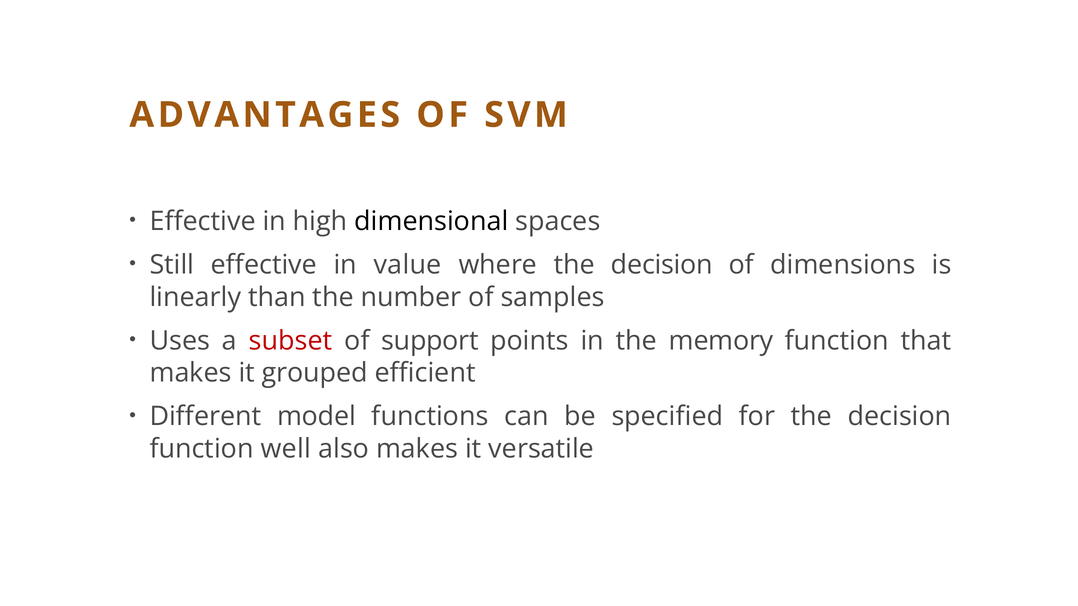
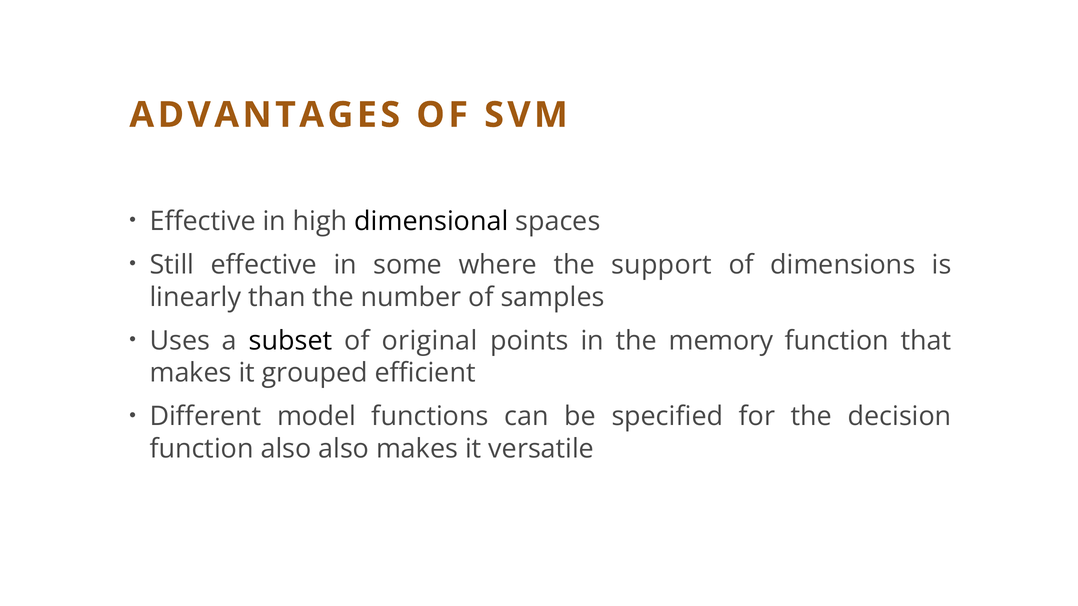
value: value -> some
where the decision: decision -> support
subset colour: red -> black
support: support -> original
function well: well -> also
